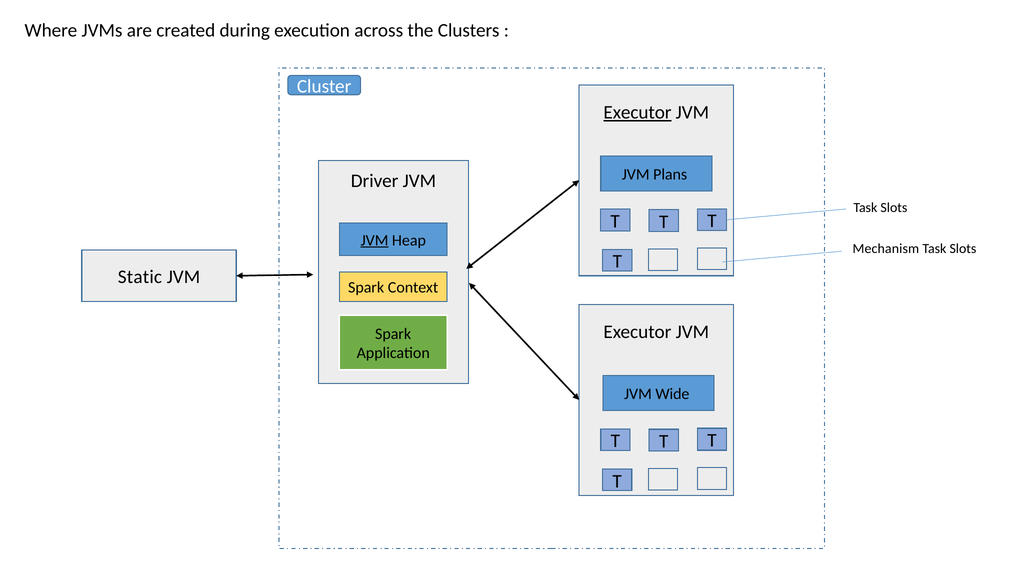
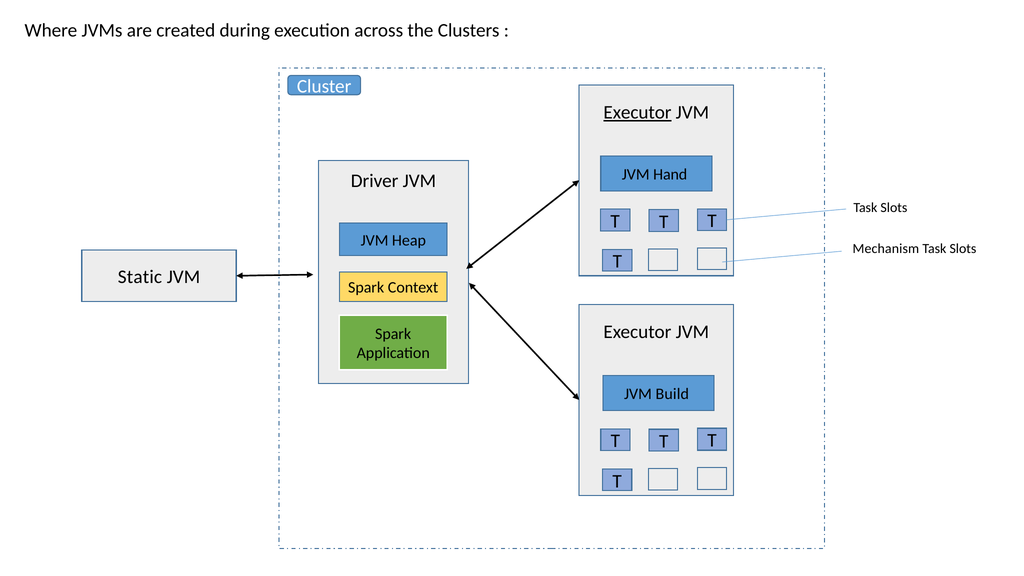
Plans: Plans -> Hand
JVM at (375, 240) underline: present -> none
Wide: Wide -> Build
